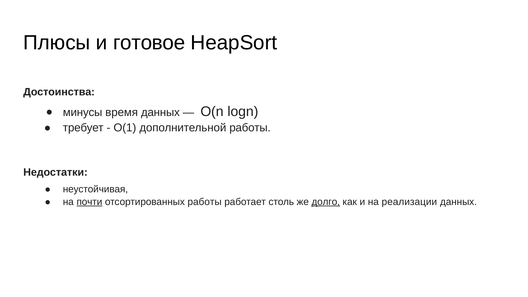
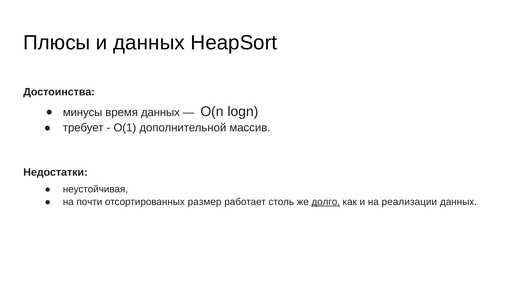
и готовое: готовое -> данных
дополнительной работы: работы -> массив
почти underline: present -> none
отсортированных работы: работы -> размер
